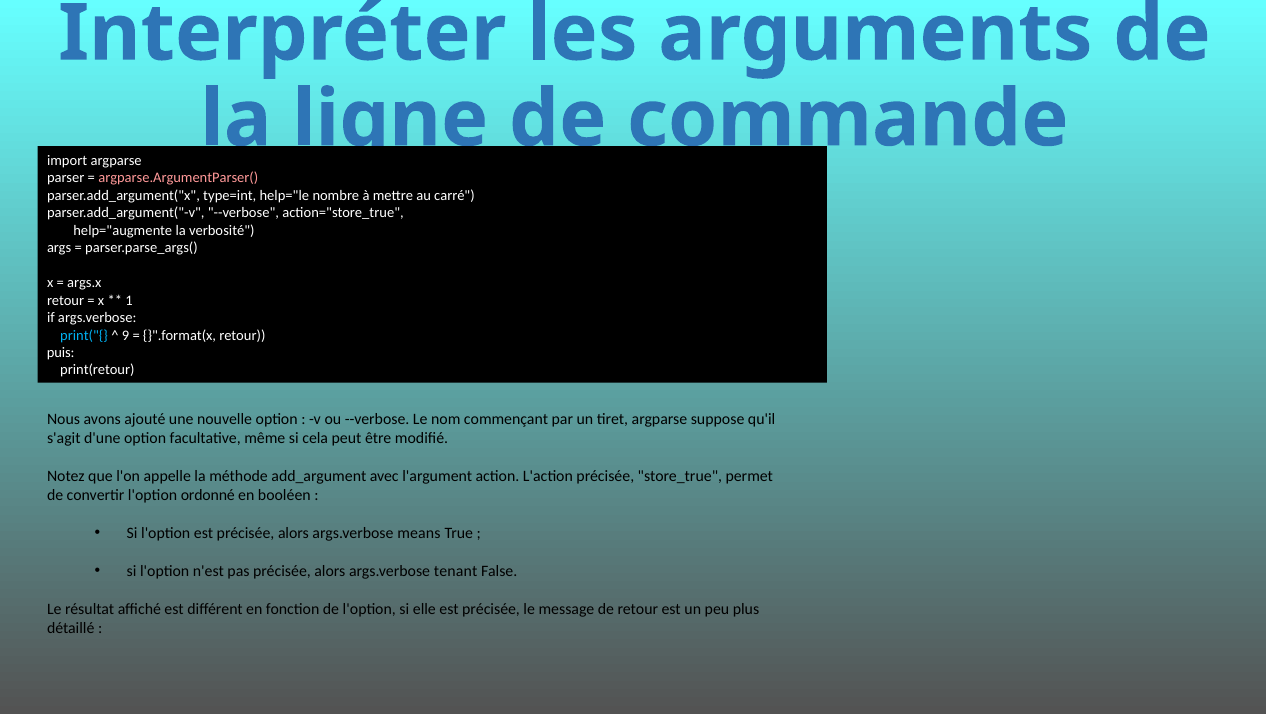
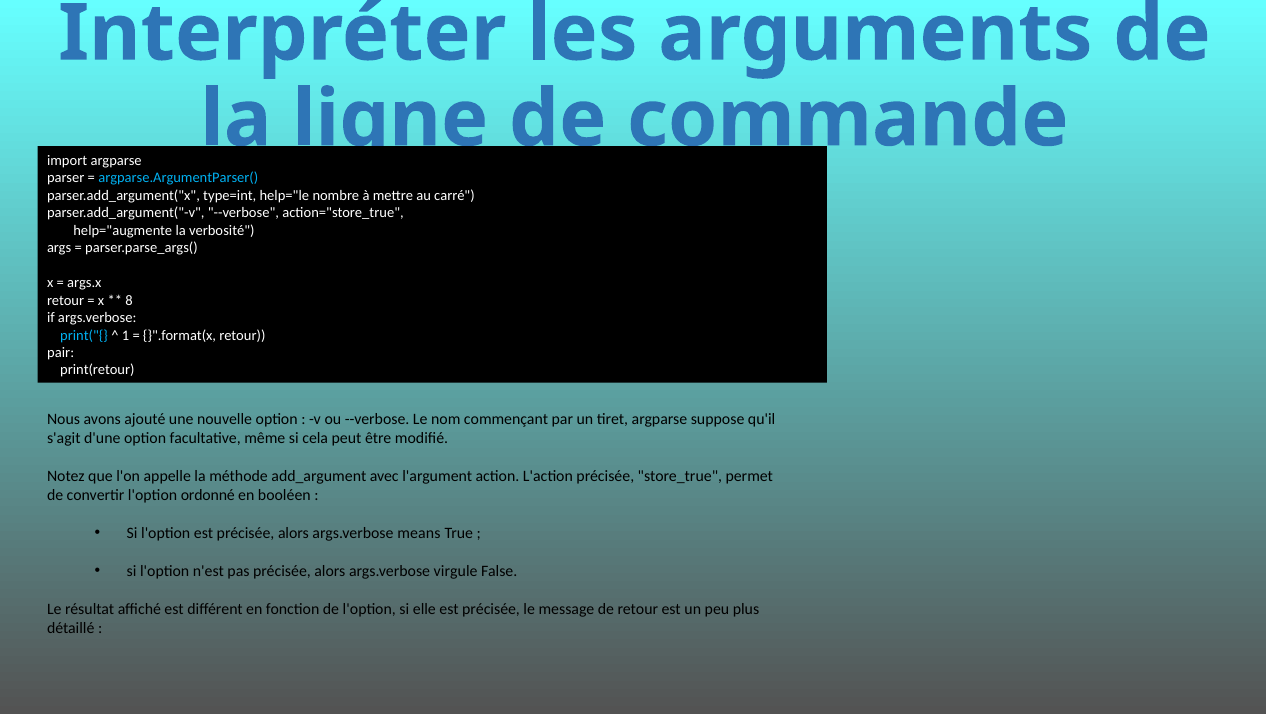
argparse.ArgumentParser( colour: pink -> light blue
1: 1 -> 8
9: 9 -> 1
puis: puis -> pair
tenant: tenant -> virgule
